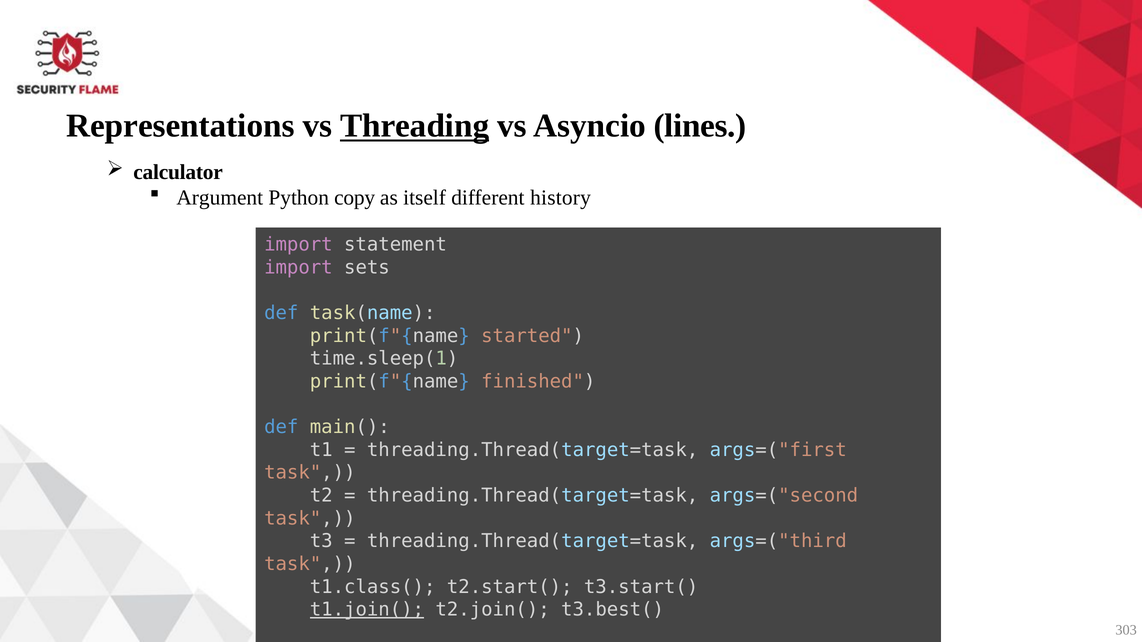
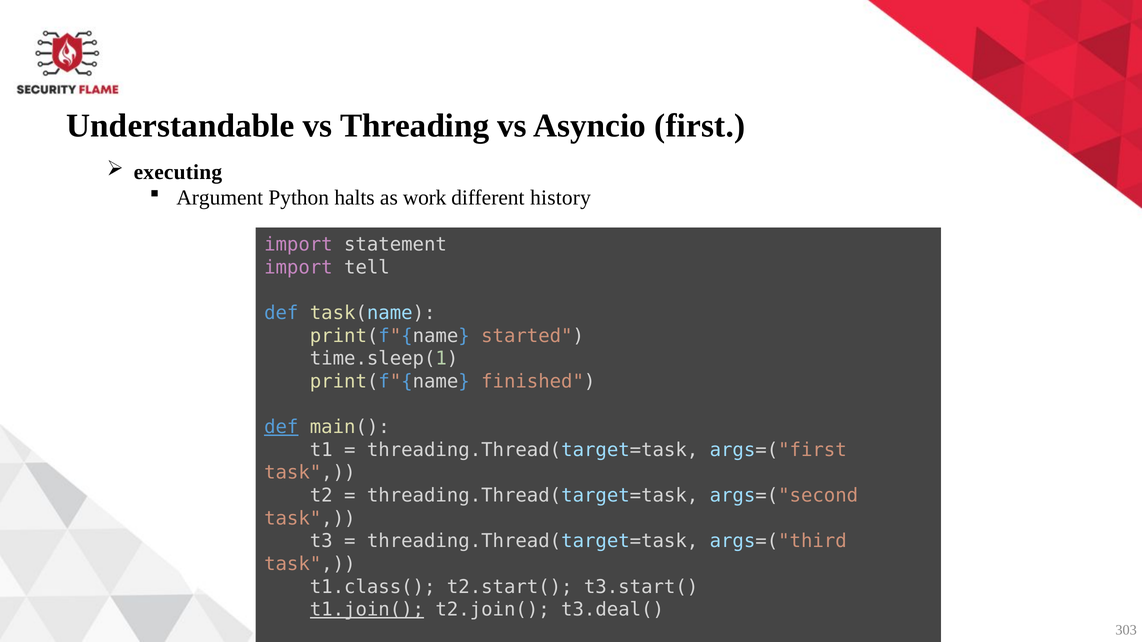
Representations: Representations -> Understandable
Threading underline: present -> none
lines: lines -> first
calculator: calculator -> executing
copy: copy -> halts
itself: itself -> work
sets: sets -> tell
def at (281, 427) underline: none -> present
t3.best(: t3.best( -> t3.deal(
